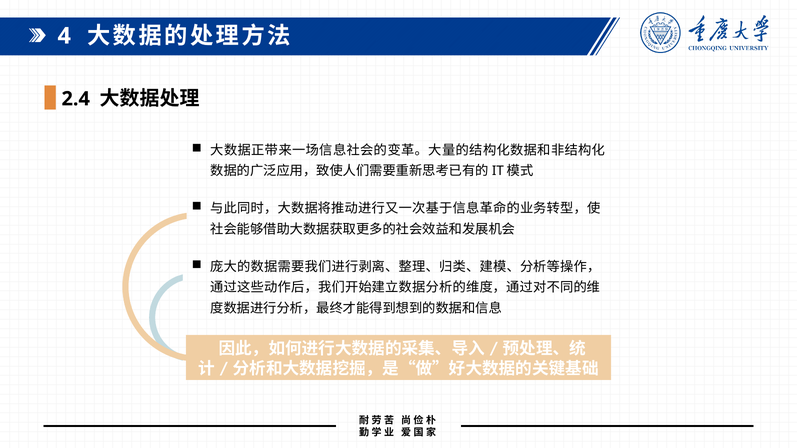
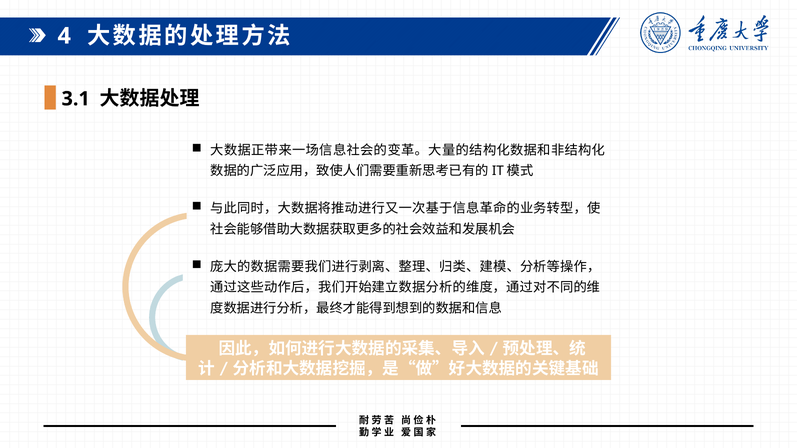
2.4: 2.4 -> 3.1
